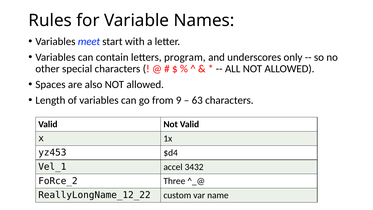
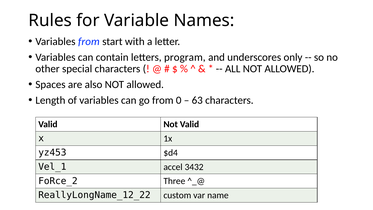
Variables meet: meet -> from
9: 9 -> 0
